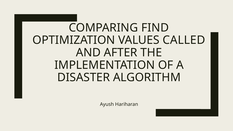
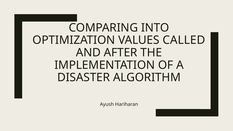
FIND: FIND -> INTO
